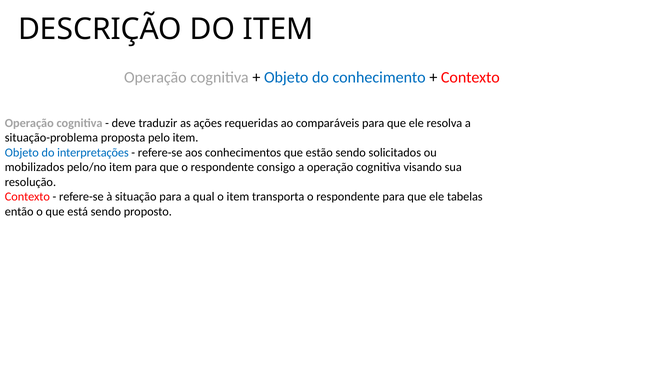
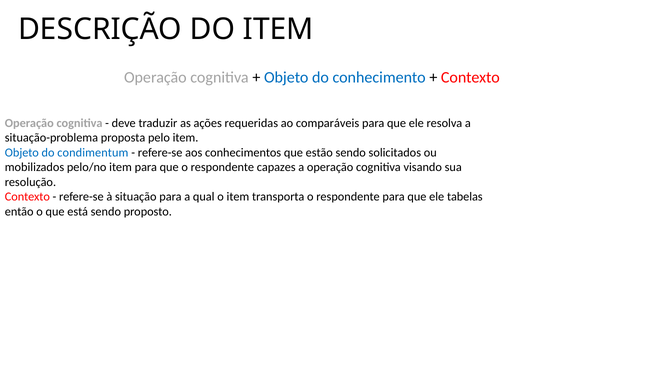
interpretações: interpretações -> condimentum
consigo: consigo -> capazes
